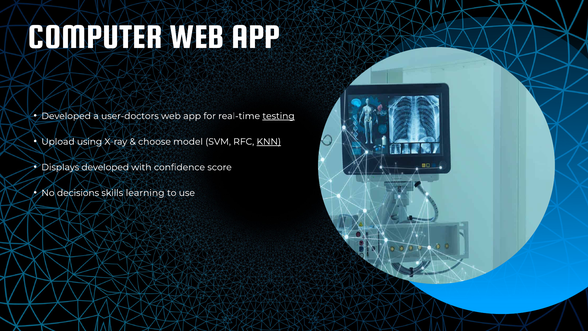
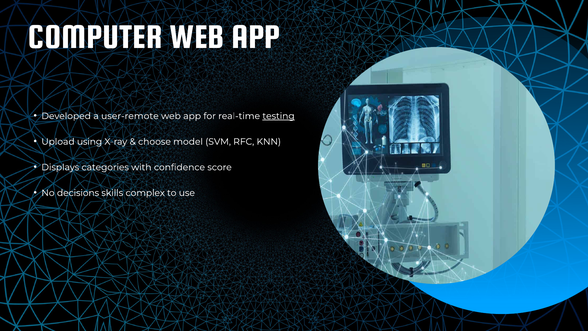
user-doctors: user-doctors -> user-remote
KNN underline: present -> none
Displays developed: developed -> categories
learning: learning -> complex
